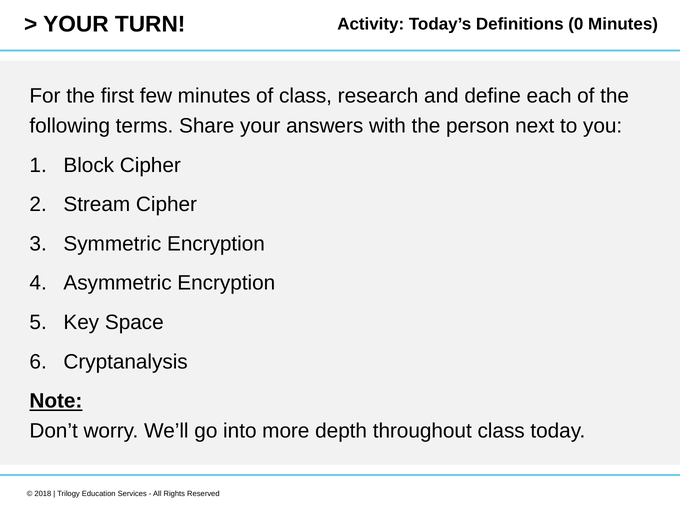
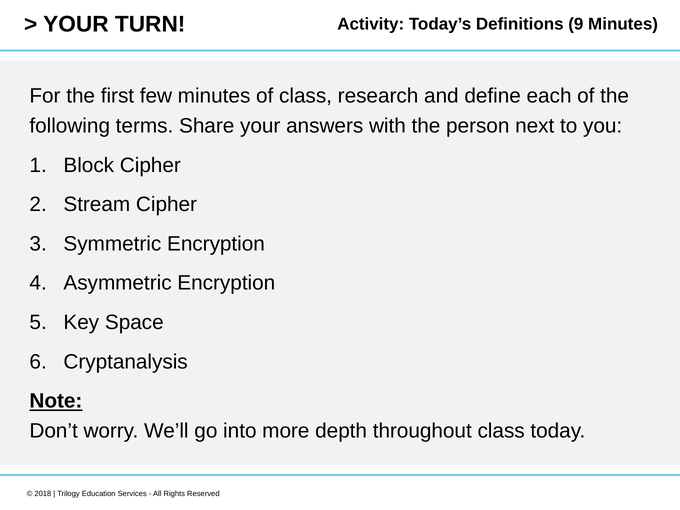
0: 0 -> 9
